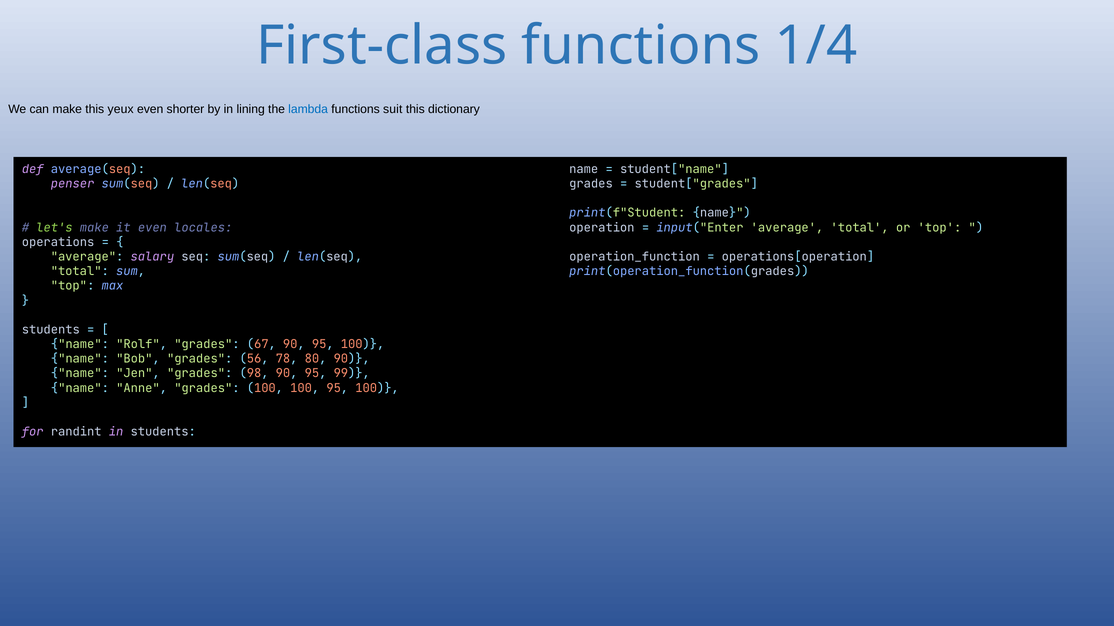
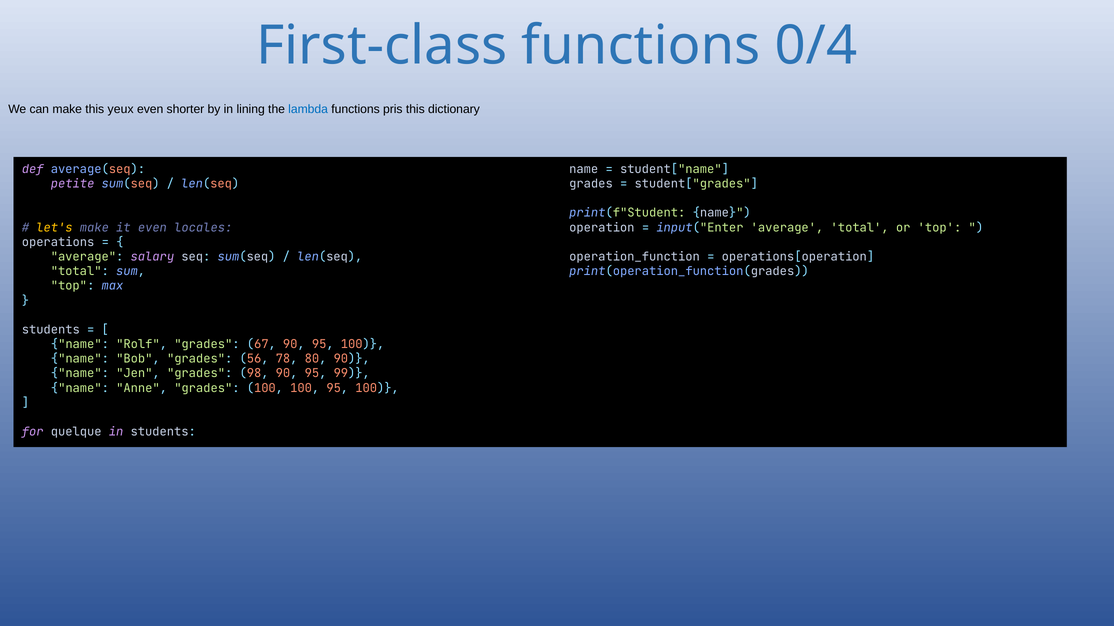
1/4: 1/4 -> 0/4
suit: suit -> pris
penser: penser -> petite
let's colour: light green -> yellow
randint: randint -> quelque
